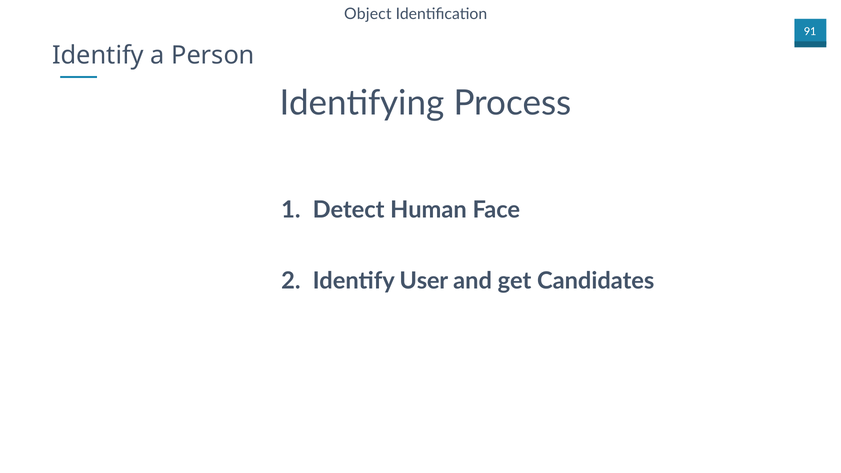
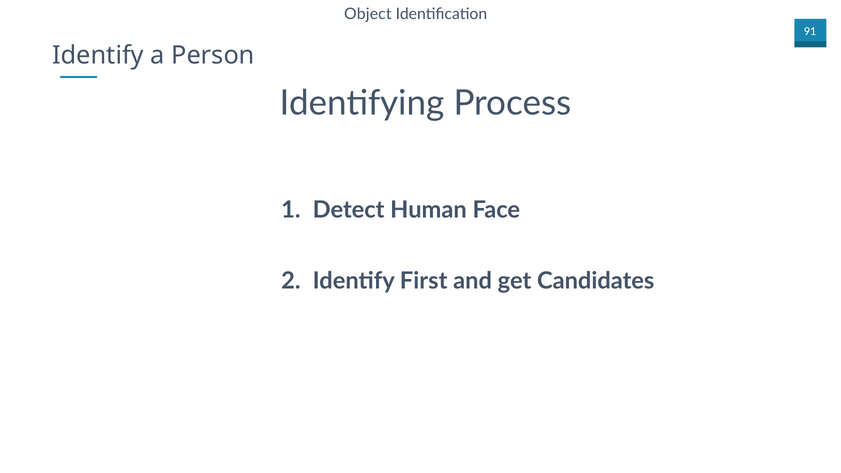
User: User -> First
